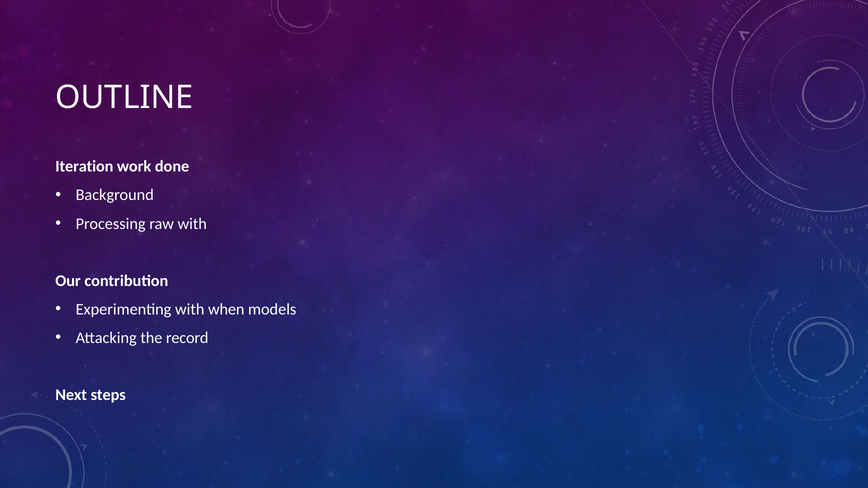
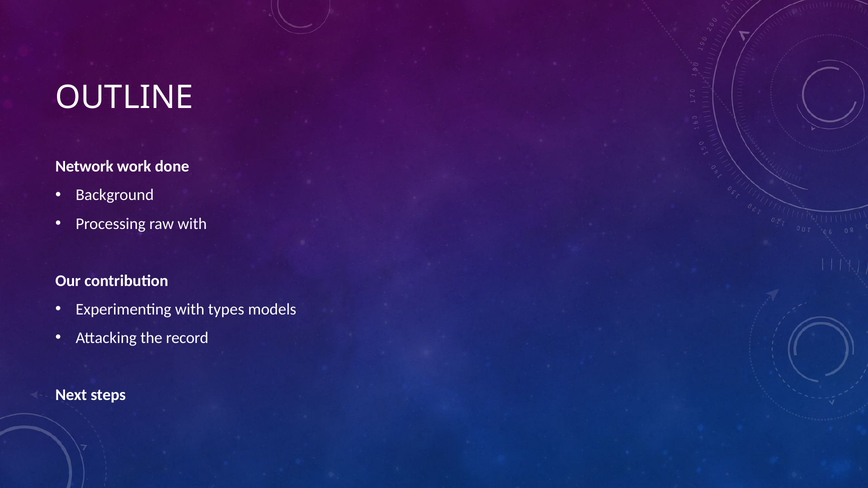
Iteration: Iteration -> Network
when: when -> types
